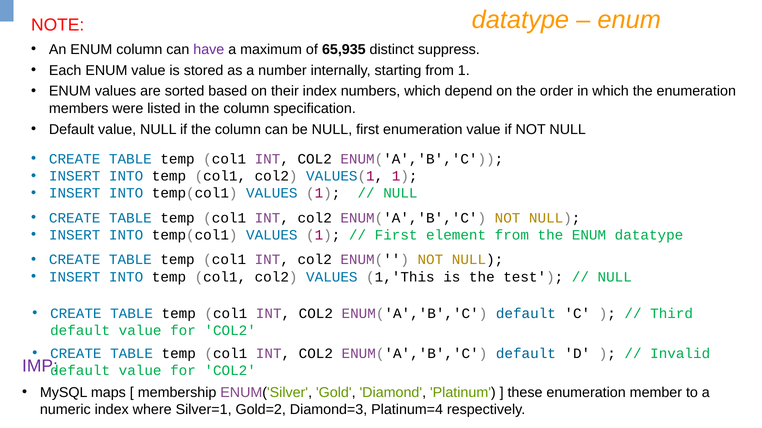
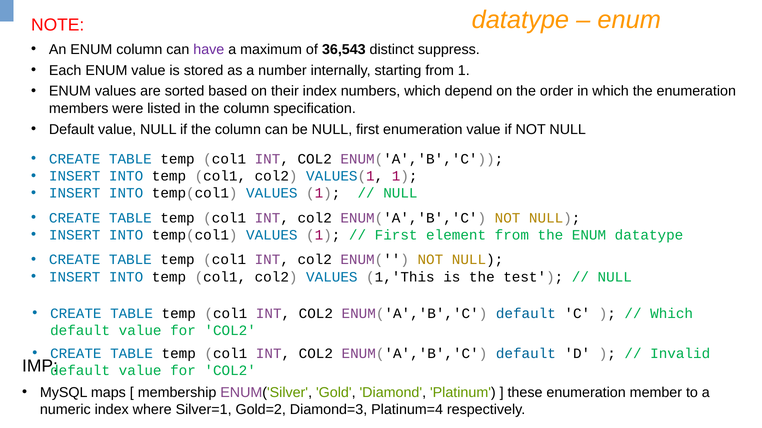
65,935: 65,935 -> 36,543
Third at (672, 314): Third -> Which
IMP colour: purple -> black
